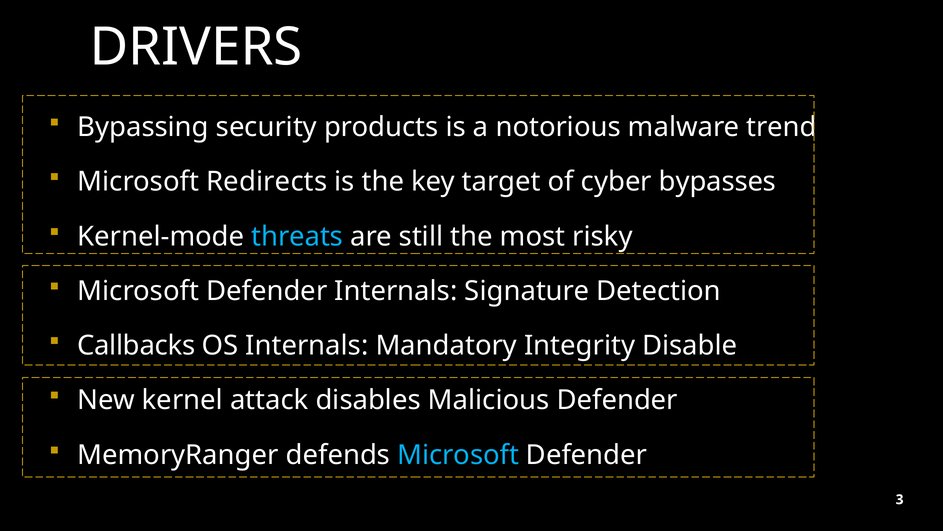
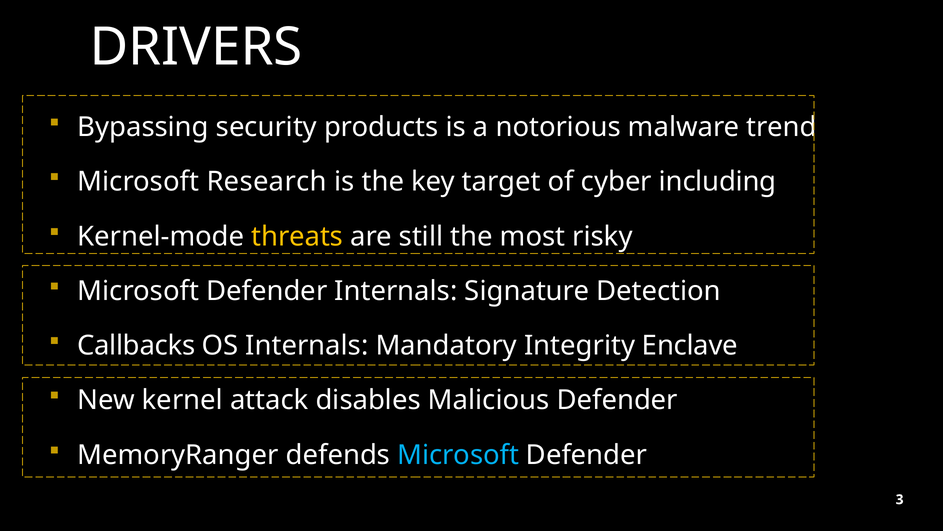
Redirects: Redirects -> Research
bypasses: bypasses -> including
threats colour: light blue -> yellow
Disable: Disable -> Enclave
